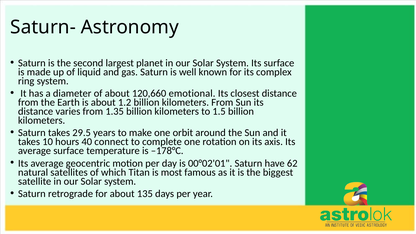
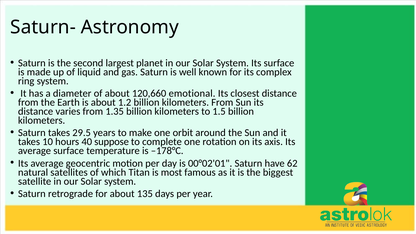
connect: connect -> suppose
